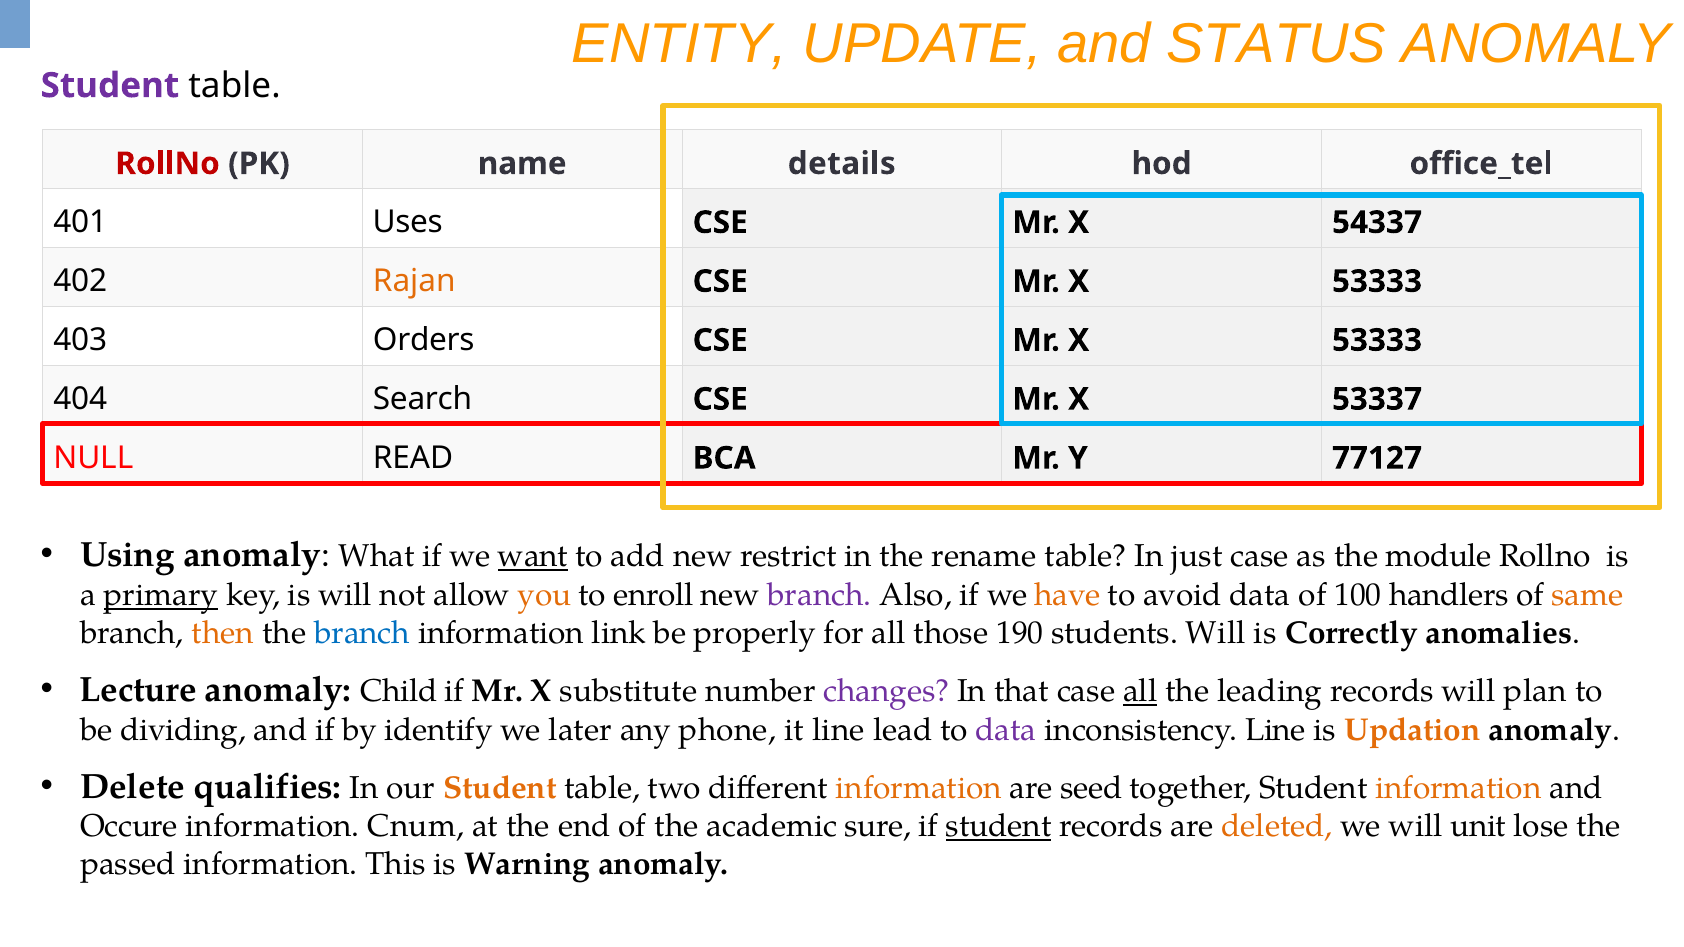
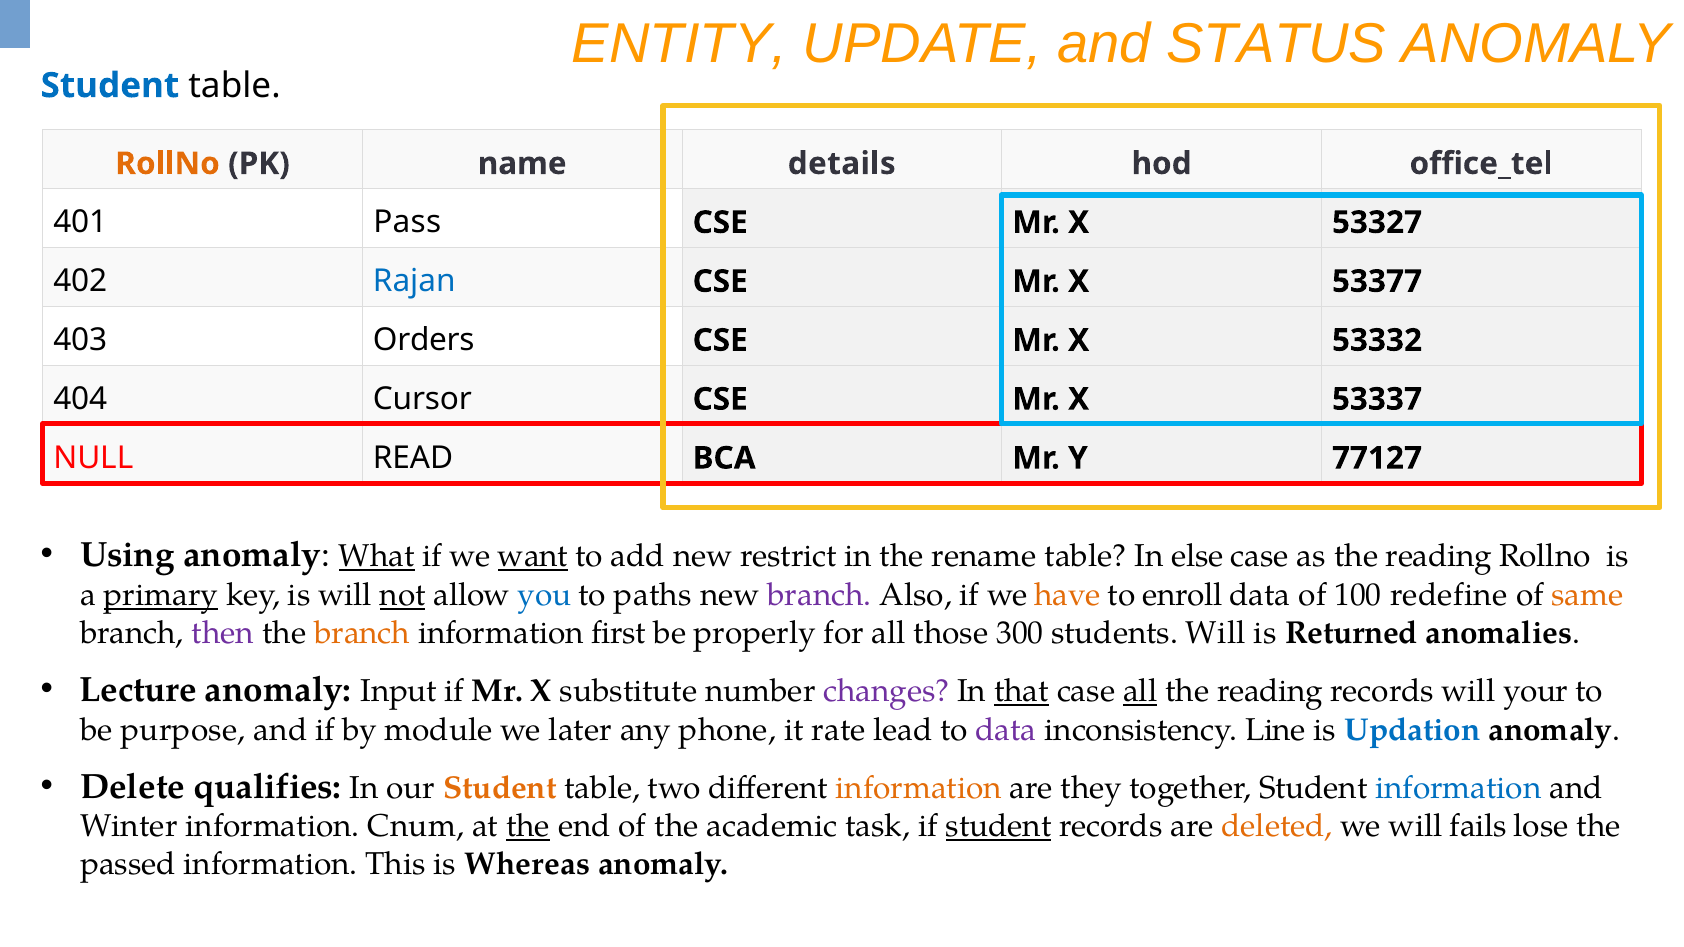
Student at (110, 86) colour: purple -> blue
RollNo at (168, 164) colour: red -> orange
Uses: Uses -> Pass
54337: 54337 -> 53327
Rajan colour: orange -> blue
53333 at (1377, 282): 53333 -> 53377
53333 at (1377, 340): 53333 -> 53332
Search: Search -> Cursor
What underline: none -> present
just: just -> else
as the module: module -> reading
not underline: none -> present
you colour: orange -> blue
enroll: enroll -> paths
avoid: avoid -> enroll
handlers: handlers -> redefine
then colour: orange -> purple
branch at (362, 633) colour: blue -> orange
link: link -> first
190: 190 -> 300
Correctly: Correctly -> Returned
Child: Child -> Input
that underline: none -> present
leading at (1270, 691): leading -> reading
plan: plan -> your
dividing: dividing -> purpose
identify: identify -> module
it line: line -> rate
Updation colour: orange -> blue
seed: seed -> they
information at (1458, 788) colour: orange -> blue
Occure: Occure -> Winter
the at (528, 827) underline: none -> present
sure: sure -> task
unit: unit -> fails
Warning: Warning -> Whereas
